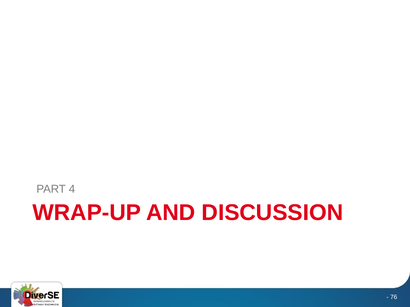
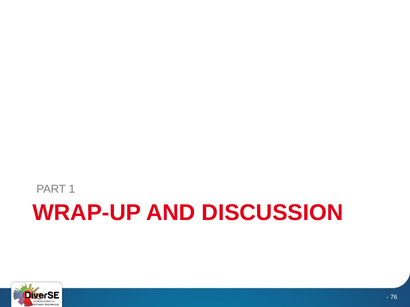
4: 4 -> 1
